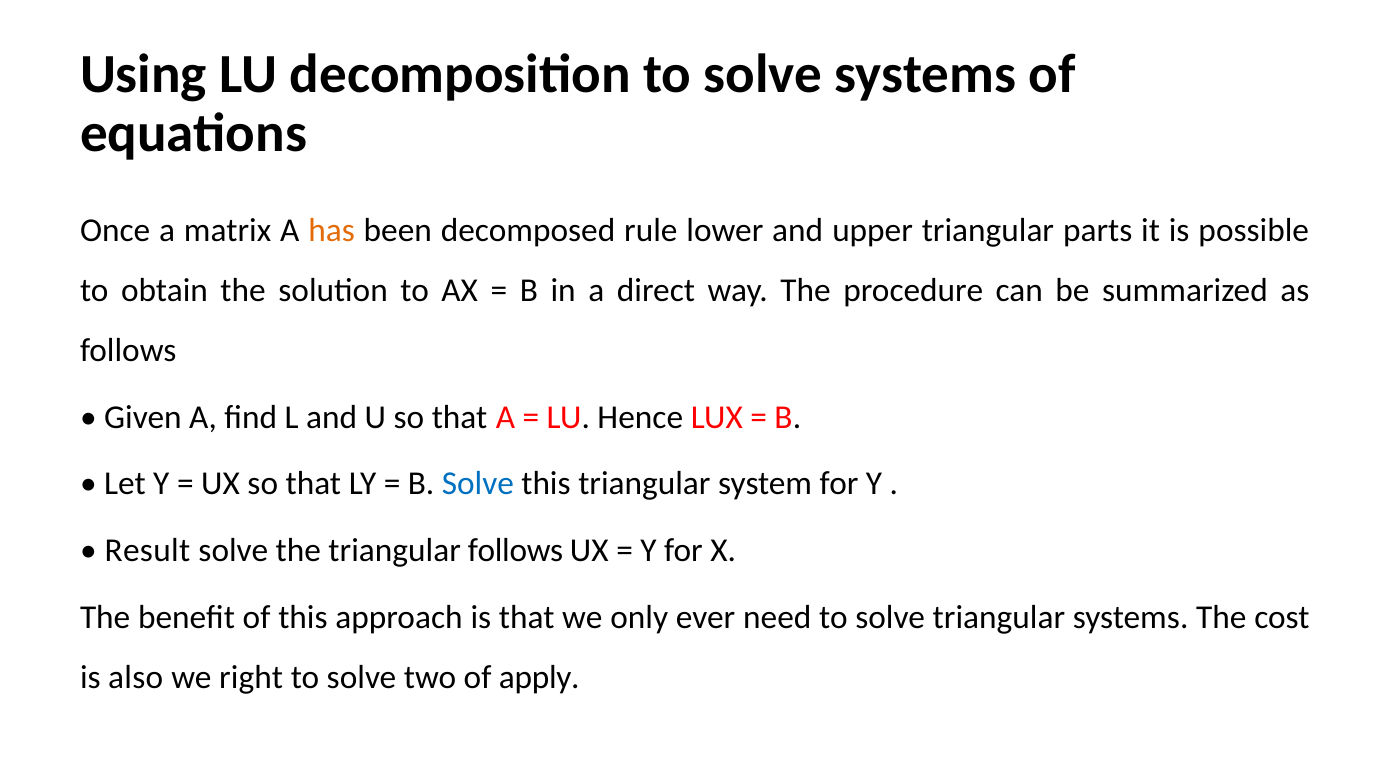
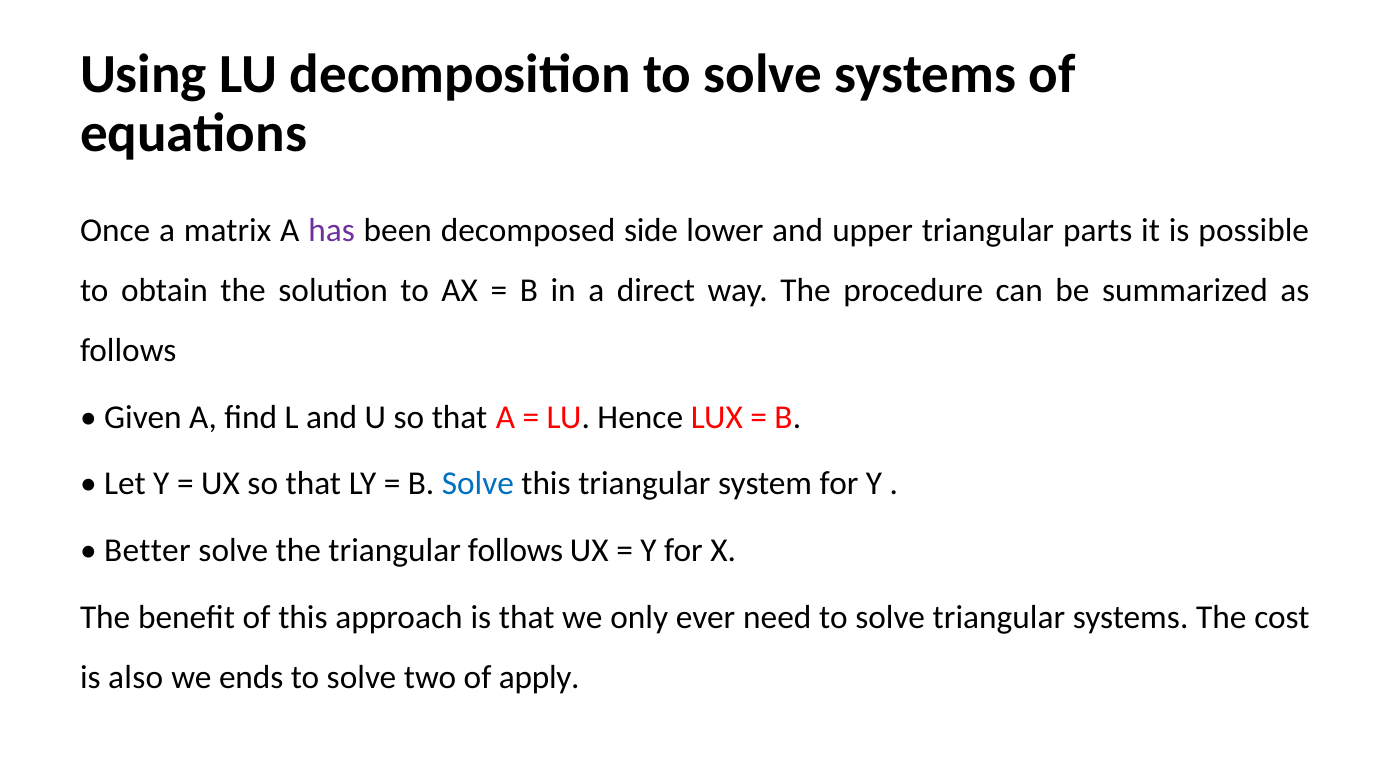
has colour: orange -> purple
rule: rule -> side
Result: Result -> Better
right: right -> ends
